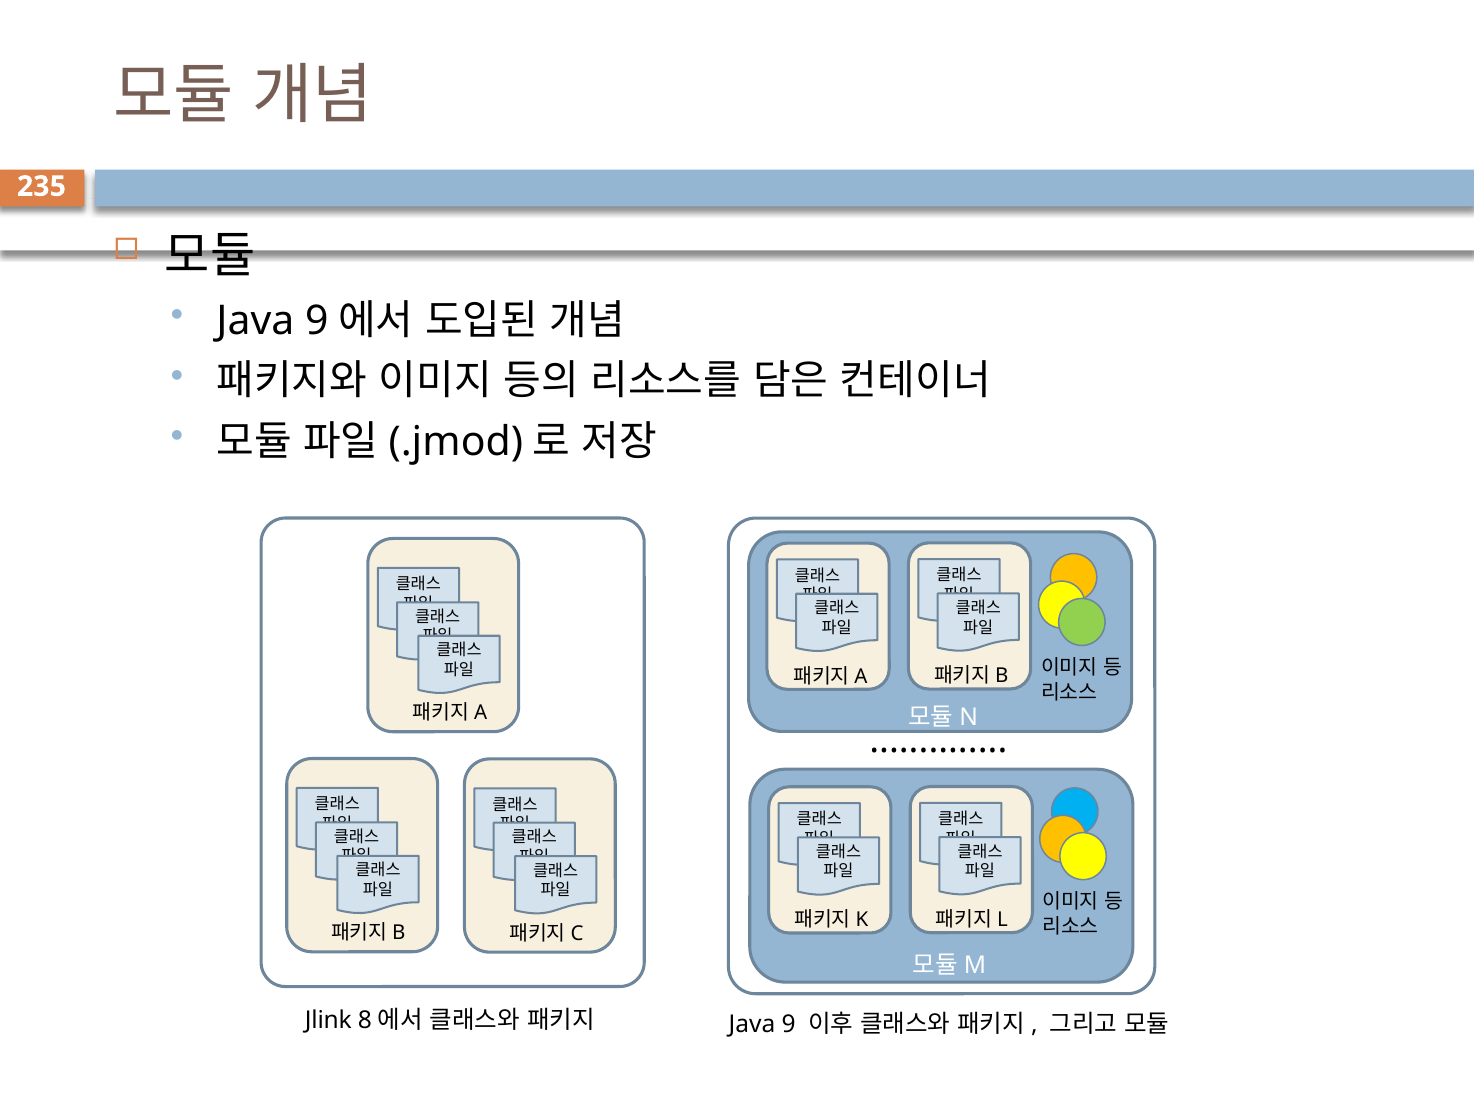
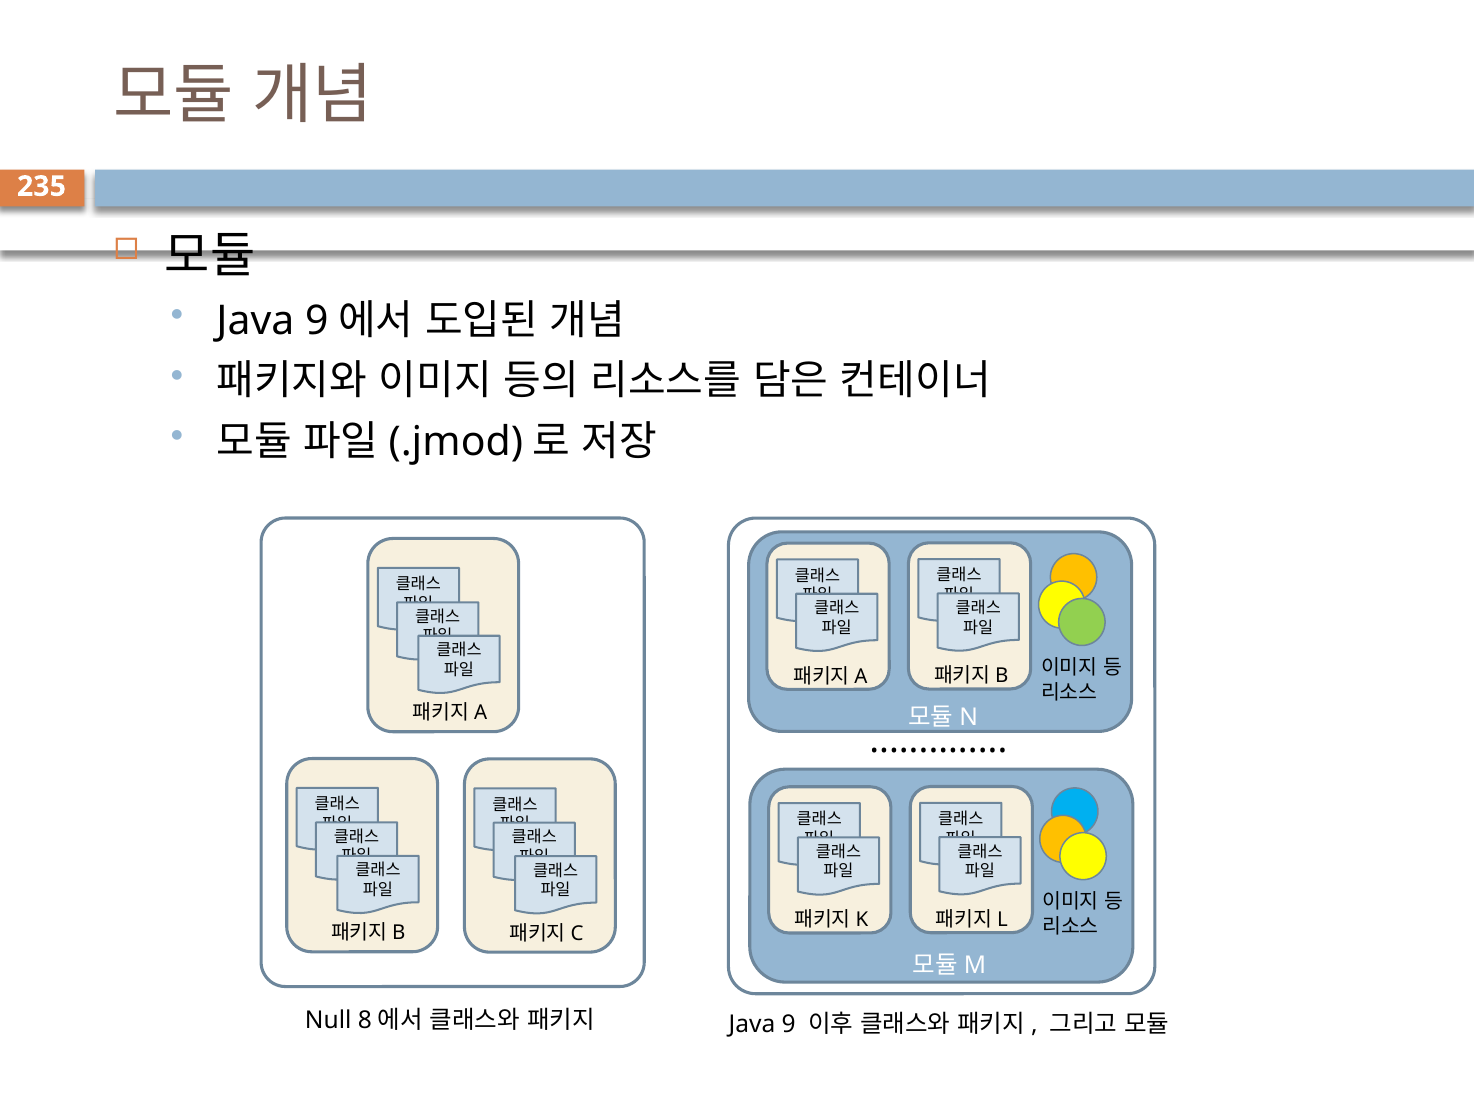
Jlink: Jlink -> Null
